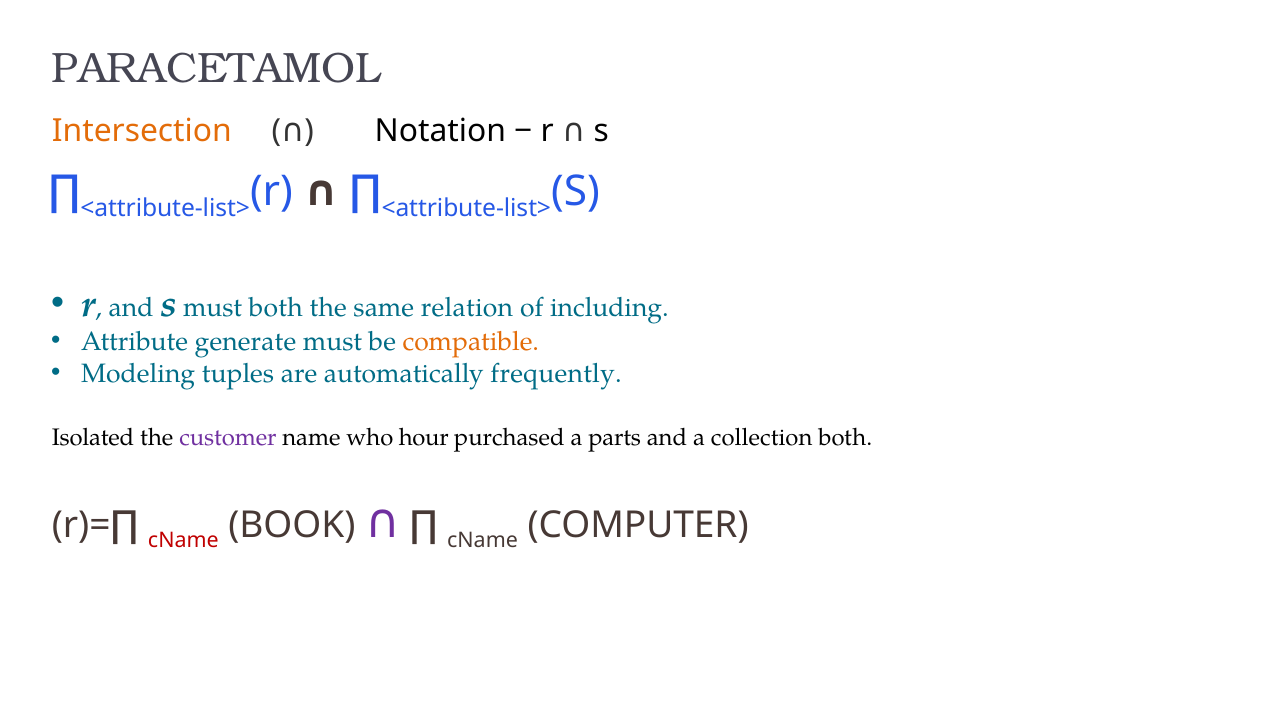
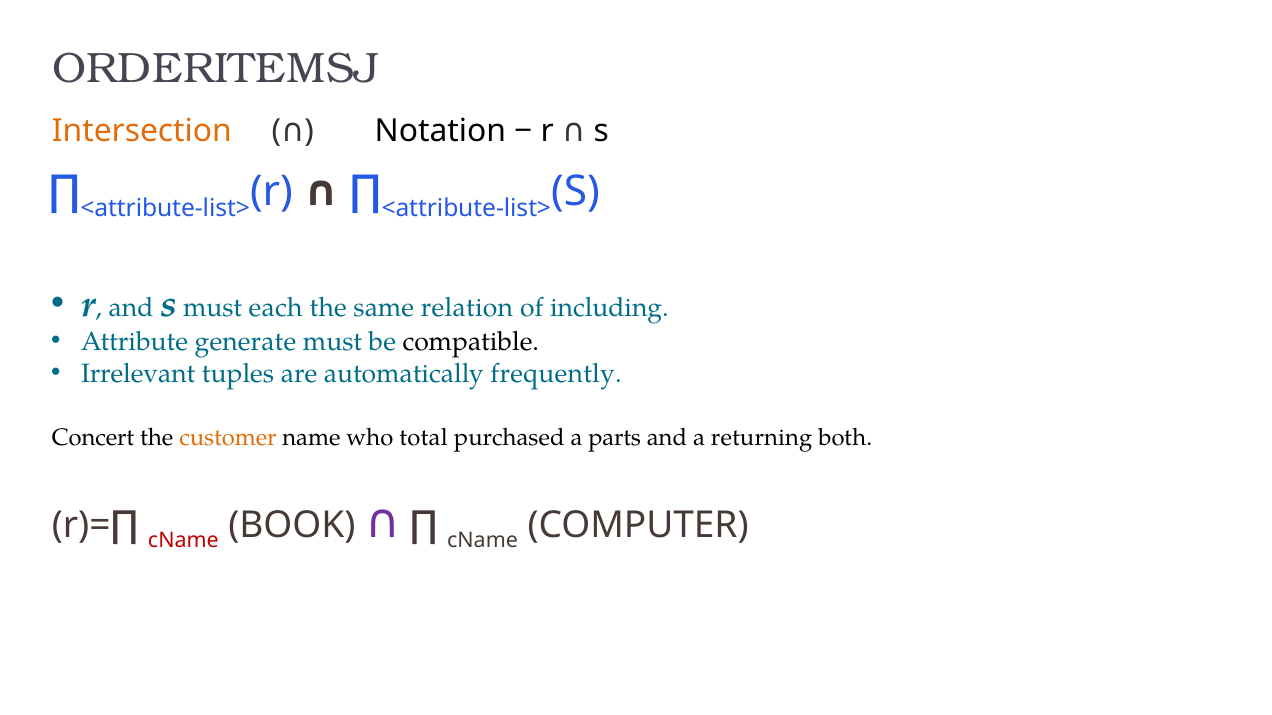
PARACETAMOL: PARACETAMOL -> ORDERITEMSJ
must both: both -> each
compatible colour: orange -> black
Modeling: Modeling -> Irrelevant
Isolated: Isolated -> Concert
customer colour: purple -> orange
hour: hour -> total
collection: collection -> returning
